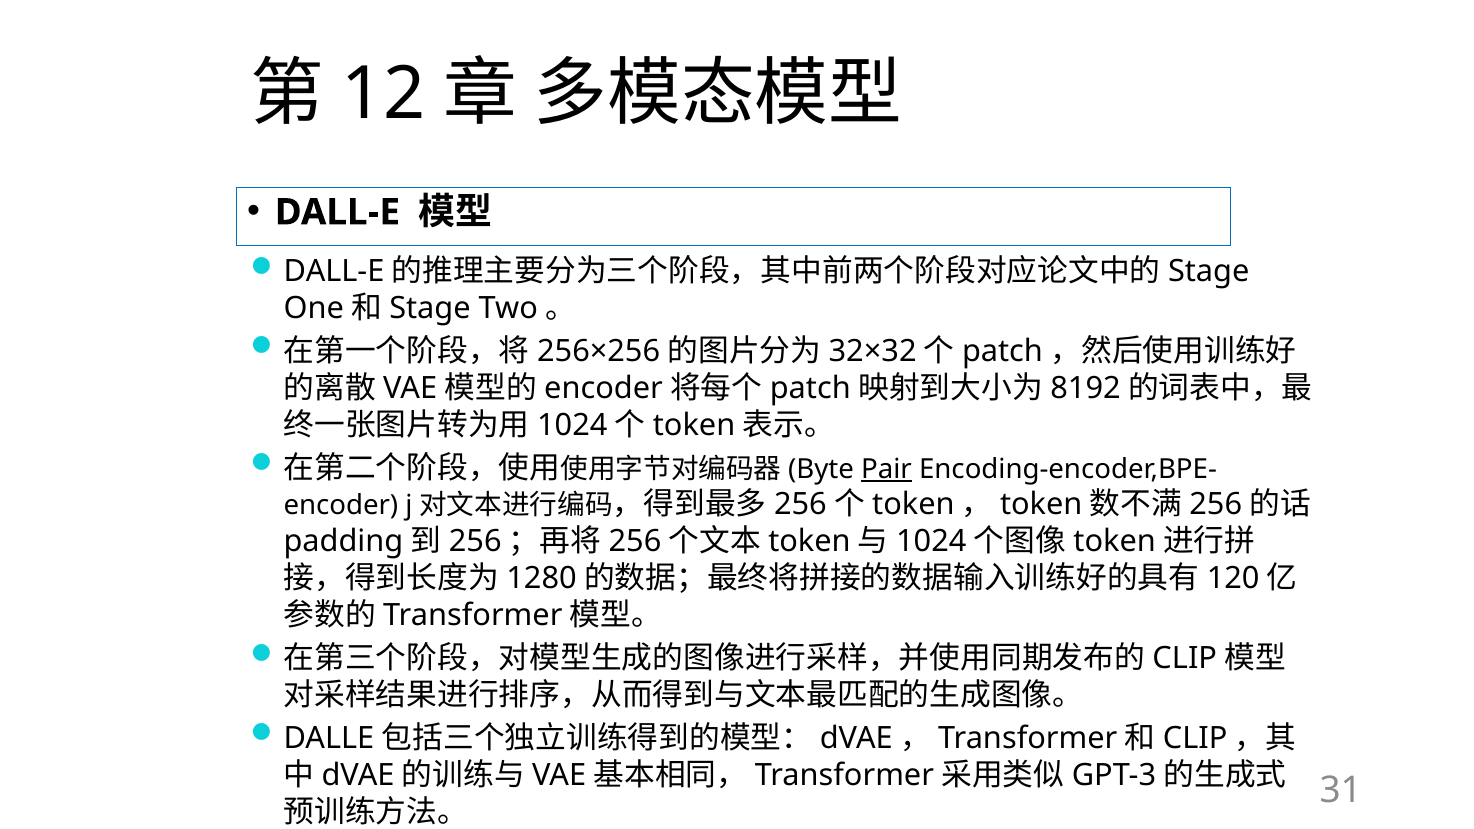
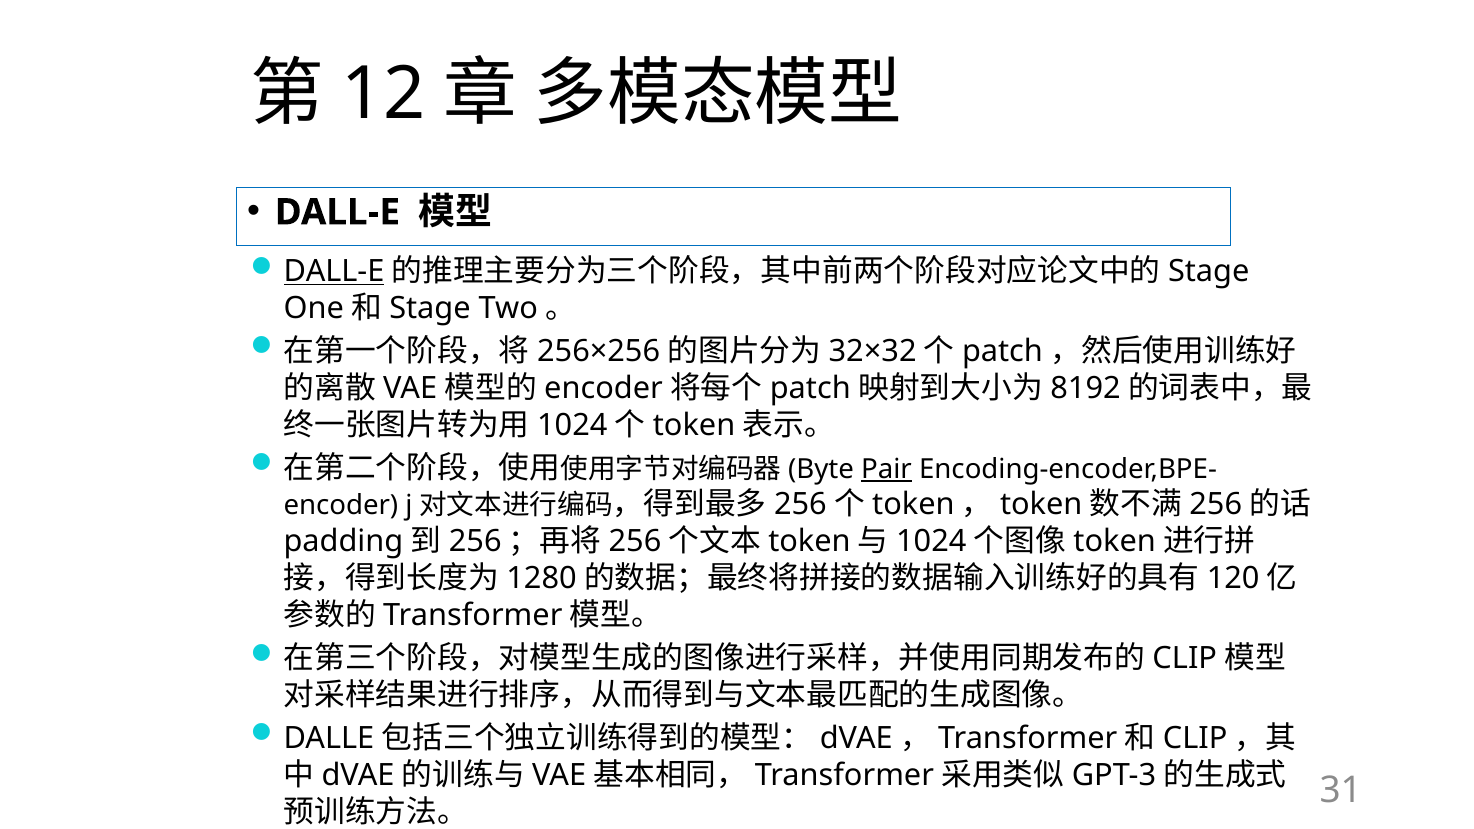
DALL-E at (334, 271) underline: none -> present
